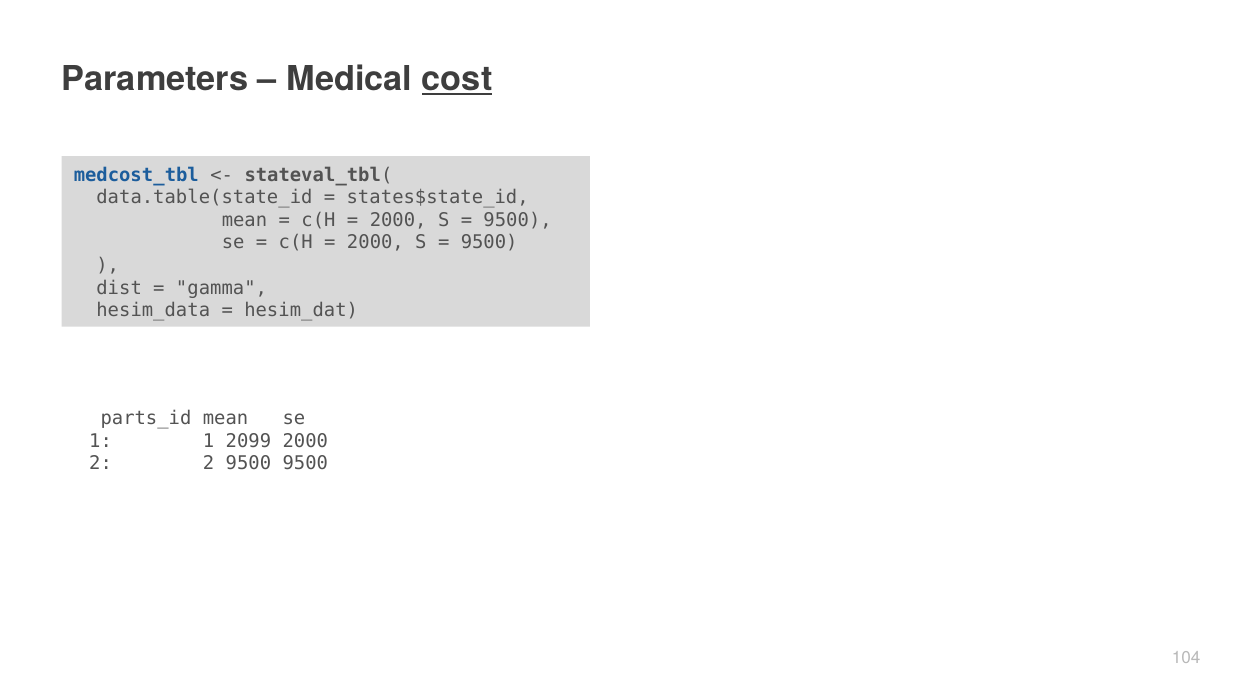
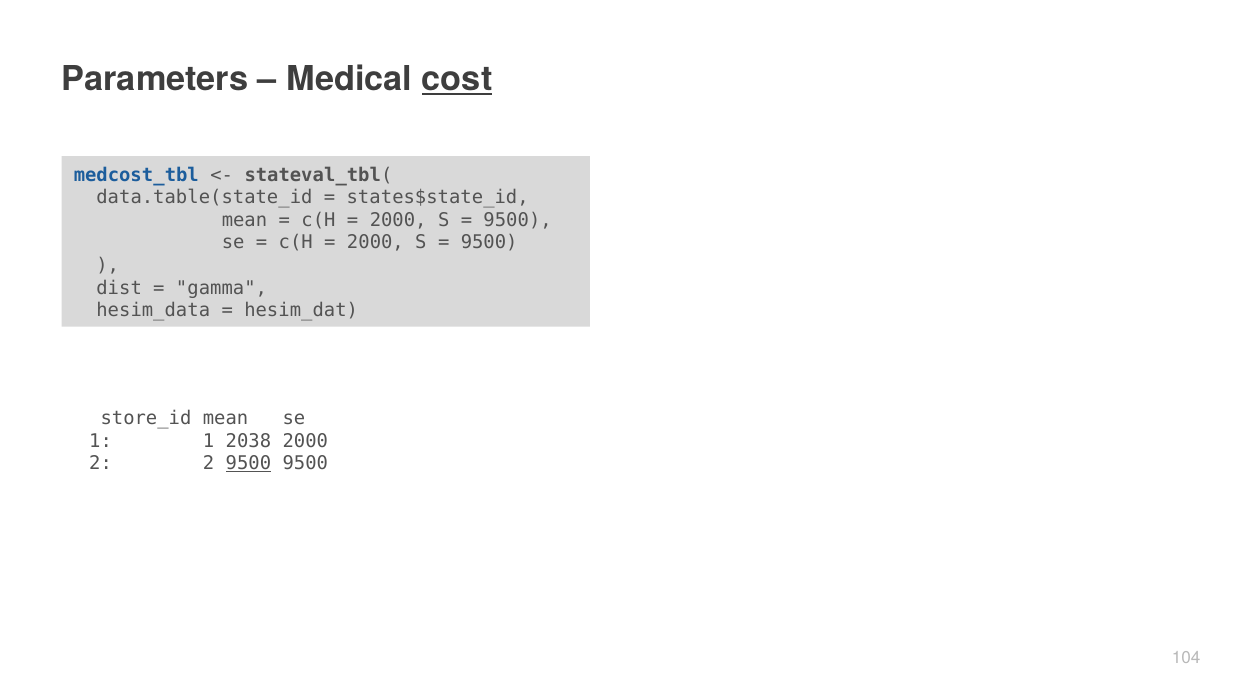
parts_id: parts_id -> store_id
2099: 2099 -> 2038
9500 at (248, 464) underline: none -> present
